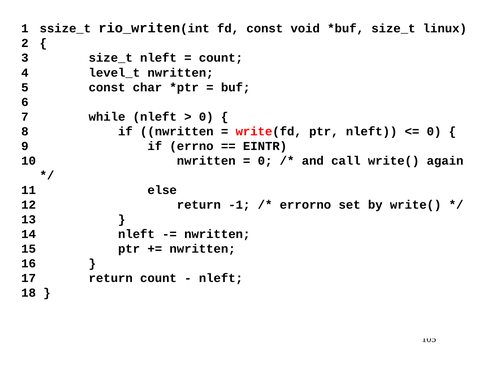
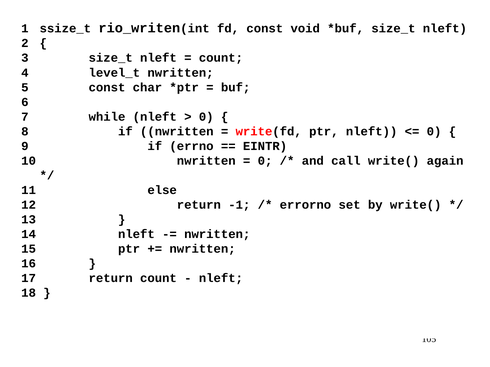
linux at (445, 28): linux -> nleft
